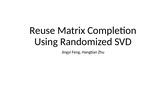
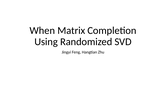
Reuse: Reuse -> When
